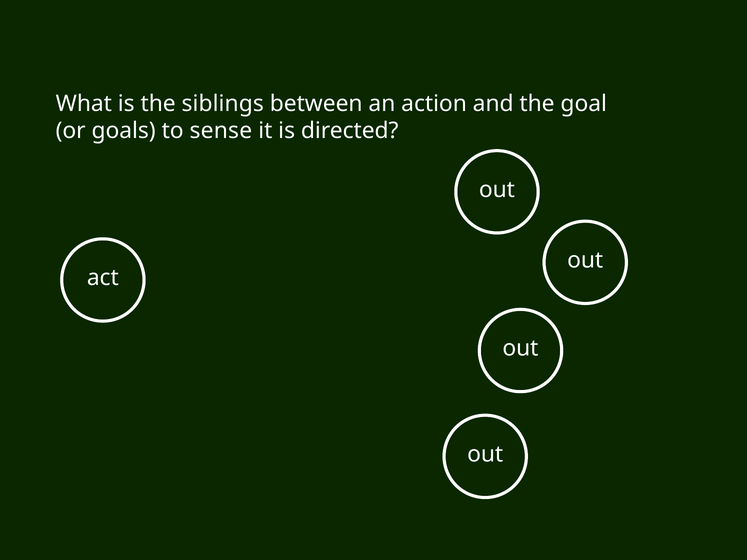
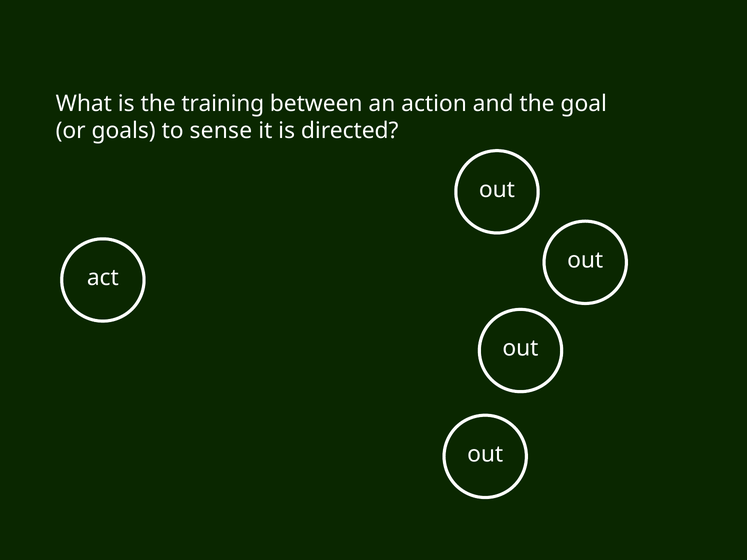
siblings: siblings -> training
